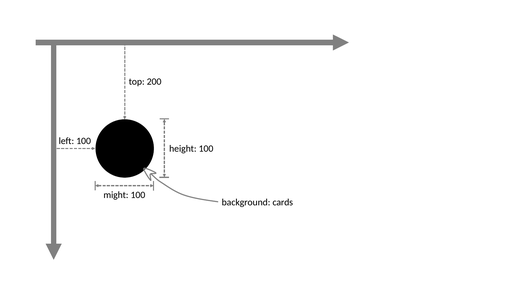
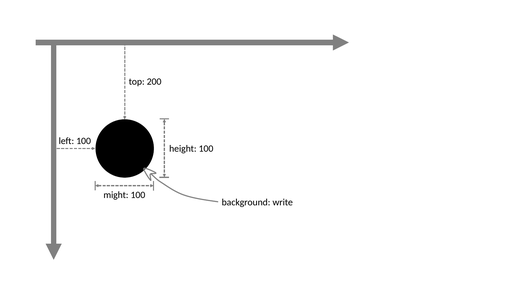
cards: cards -> write
